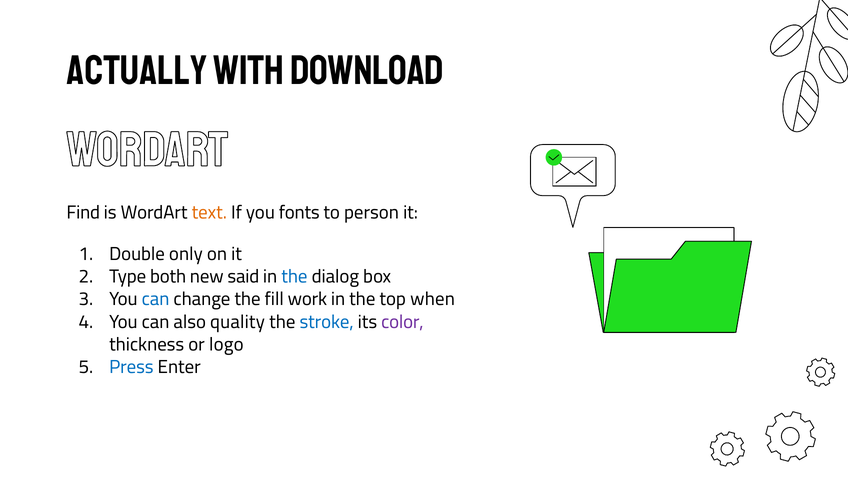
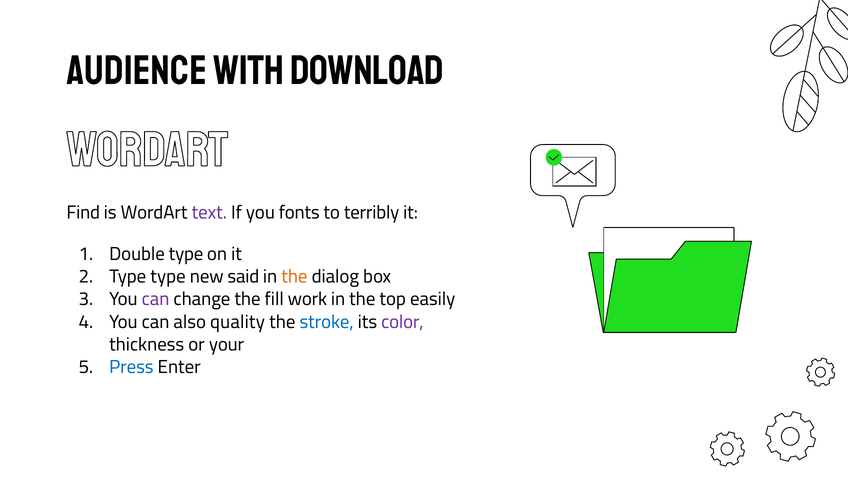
ACTUALLY: ACTUALLY -> AUDIENCE
text colour: orange -> purple
person: person -> terribly
Double only: only -> type
Type both: both -> type
the at (294, 277) colour: blue -> orange
can at (156, 299) colour: blue -> purple
when: when -> easily
logo: logo -> your
